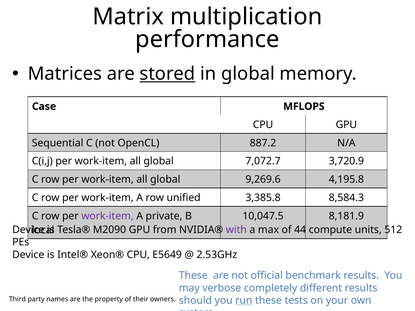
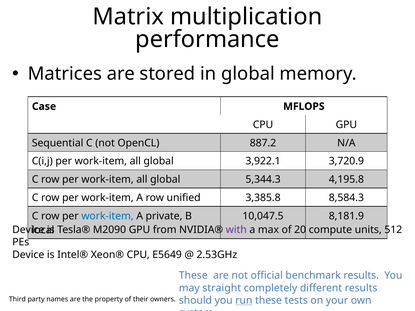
stored underline: present -> none
7,072.7: 7,072.7 -> 3,922.1
9,269.6: 9,269.6 -> 5,344.3
work-item at (107, 216) colour: purple -> blue
44: 44 -> 20
verbose: verbose -> straight
